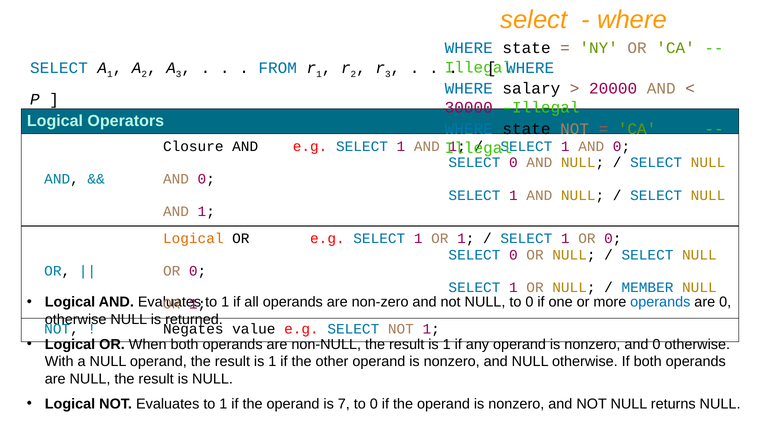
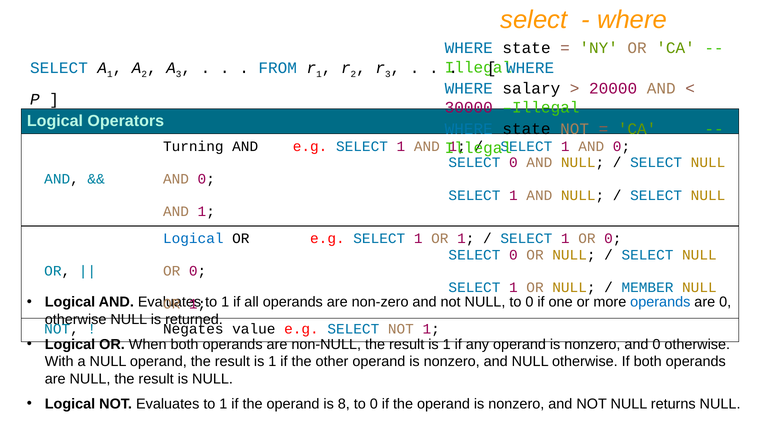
Closure: Closure -> Turning
Logical at (193, 239) colour: orange -> blue
7: 7 -> 8
